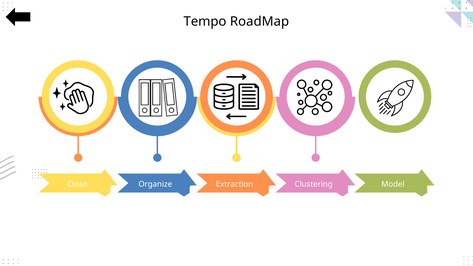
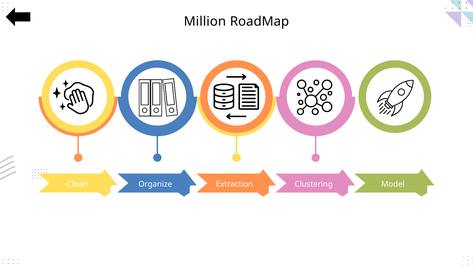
Tempo: Tempo -> Million
